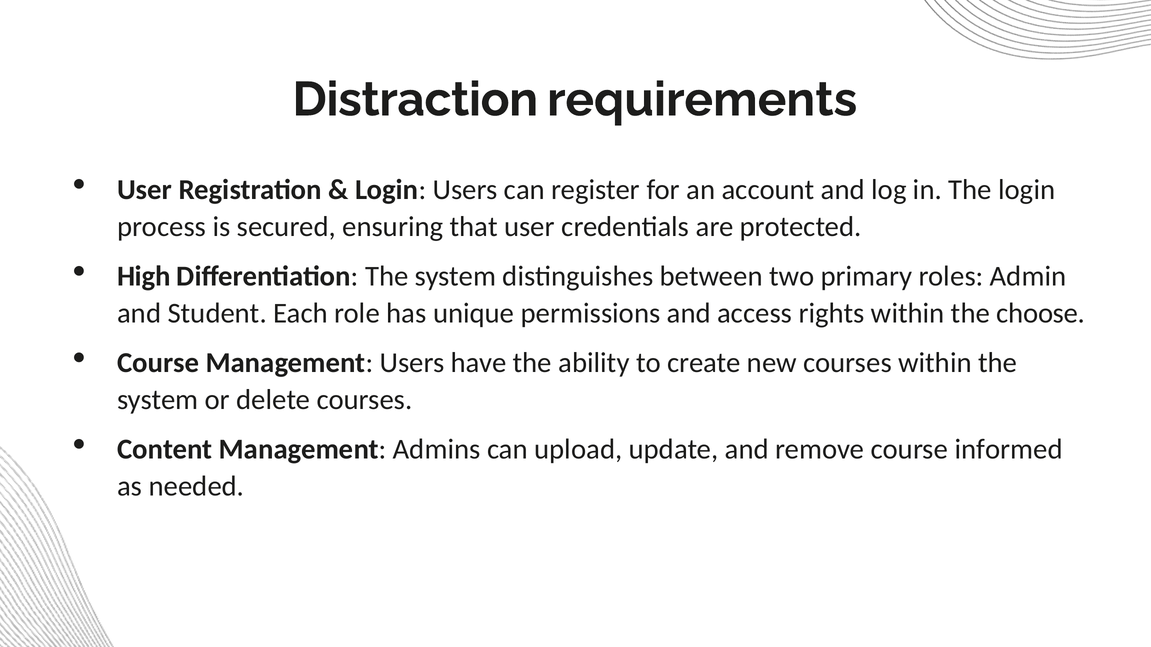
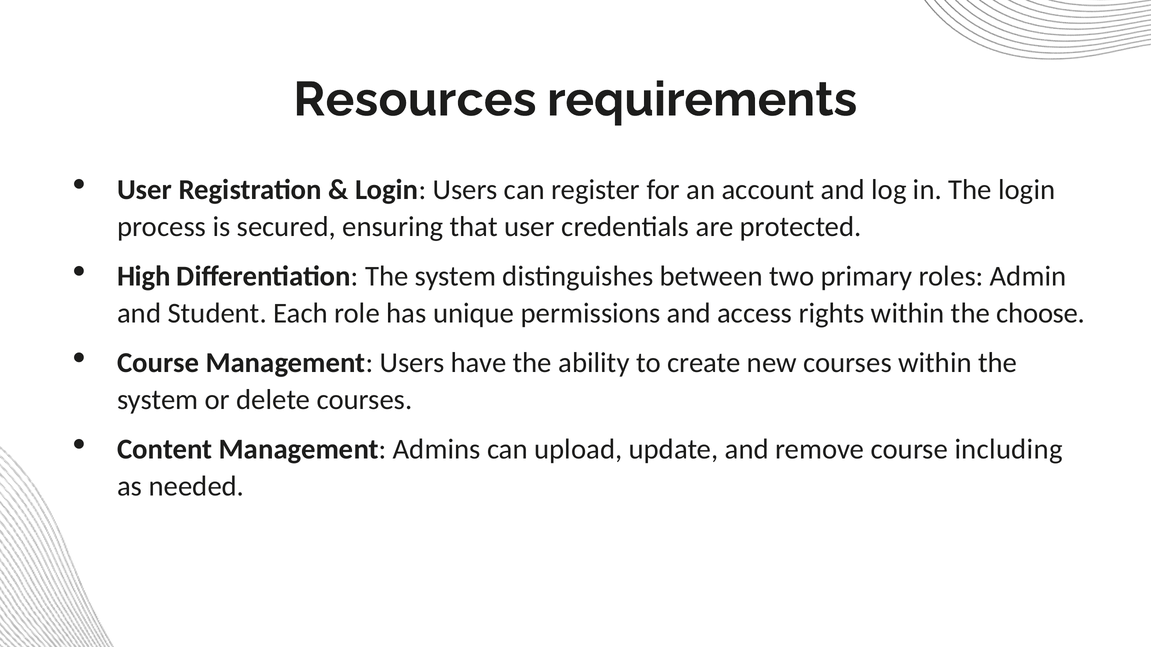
Distraction: Distraction -> Resources
informed: informed -> including
